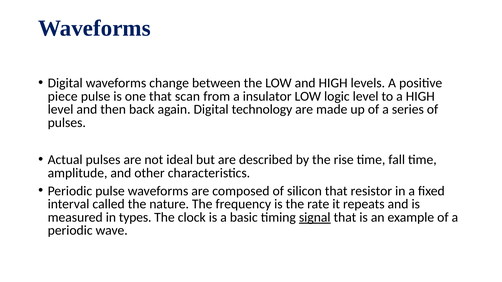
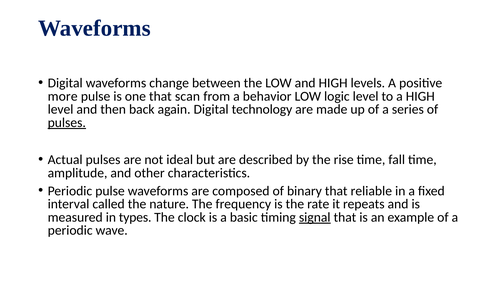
piece: piece -> more
insulator: insulator -> behavior
pulses at (67, 123) underline: none -> present
silicon: silicon -> binary
resistor: resistor -> reliable
